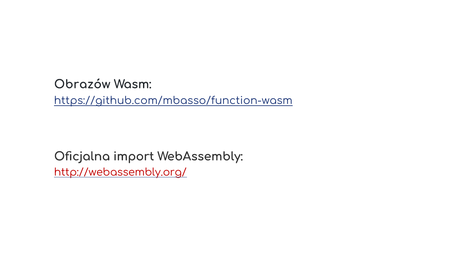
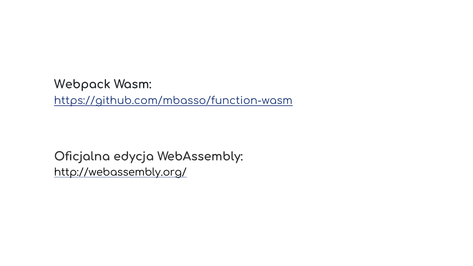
Obrazów: Obrazów -> Webpack
import: import -> edycja
http://webassembly.org/ colour: red -> black
